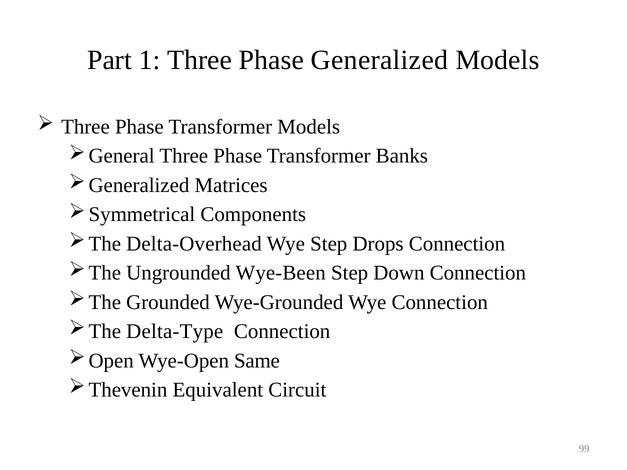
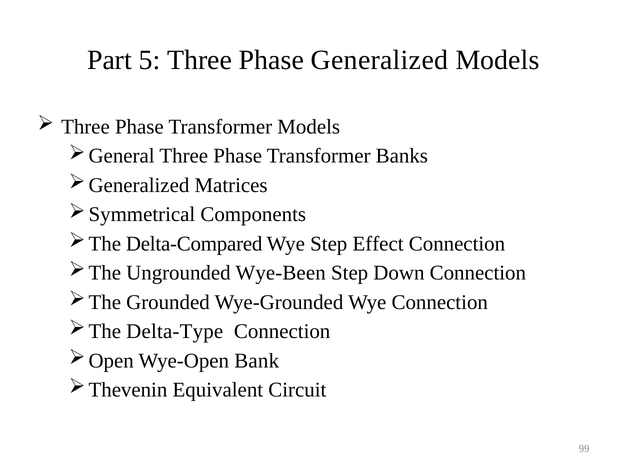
1: 1 -> 5
Delta-Overhead: Delta-Overhead -> Delta-Compared
Drops: Drops -> Effect
Same: Same -> Bank
